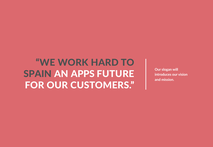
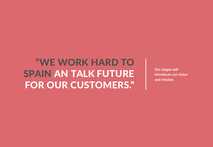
APPS: APPS -> TALK
